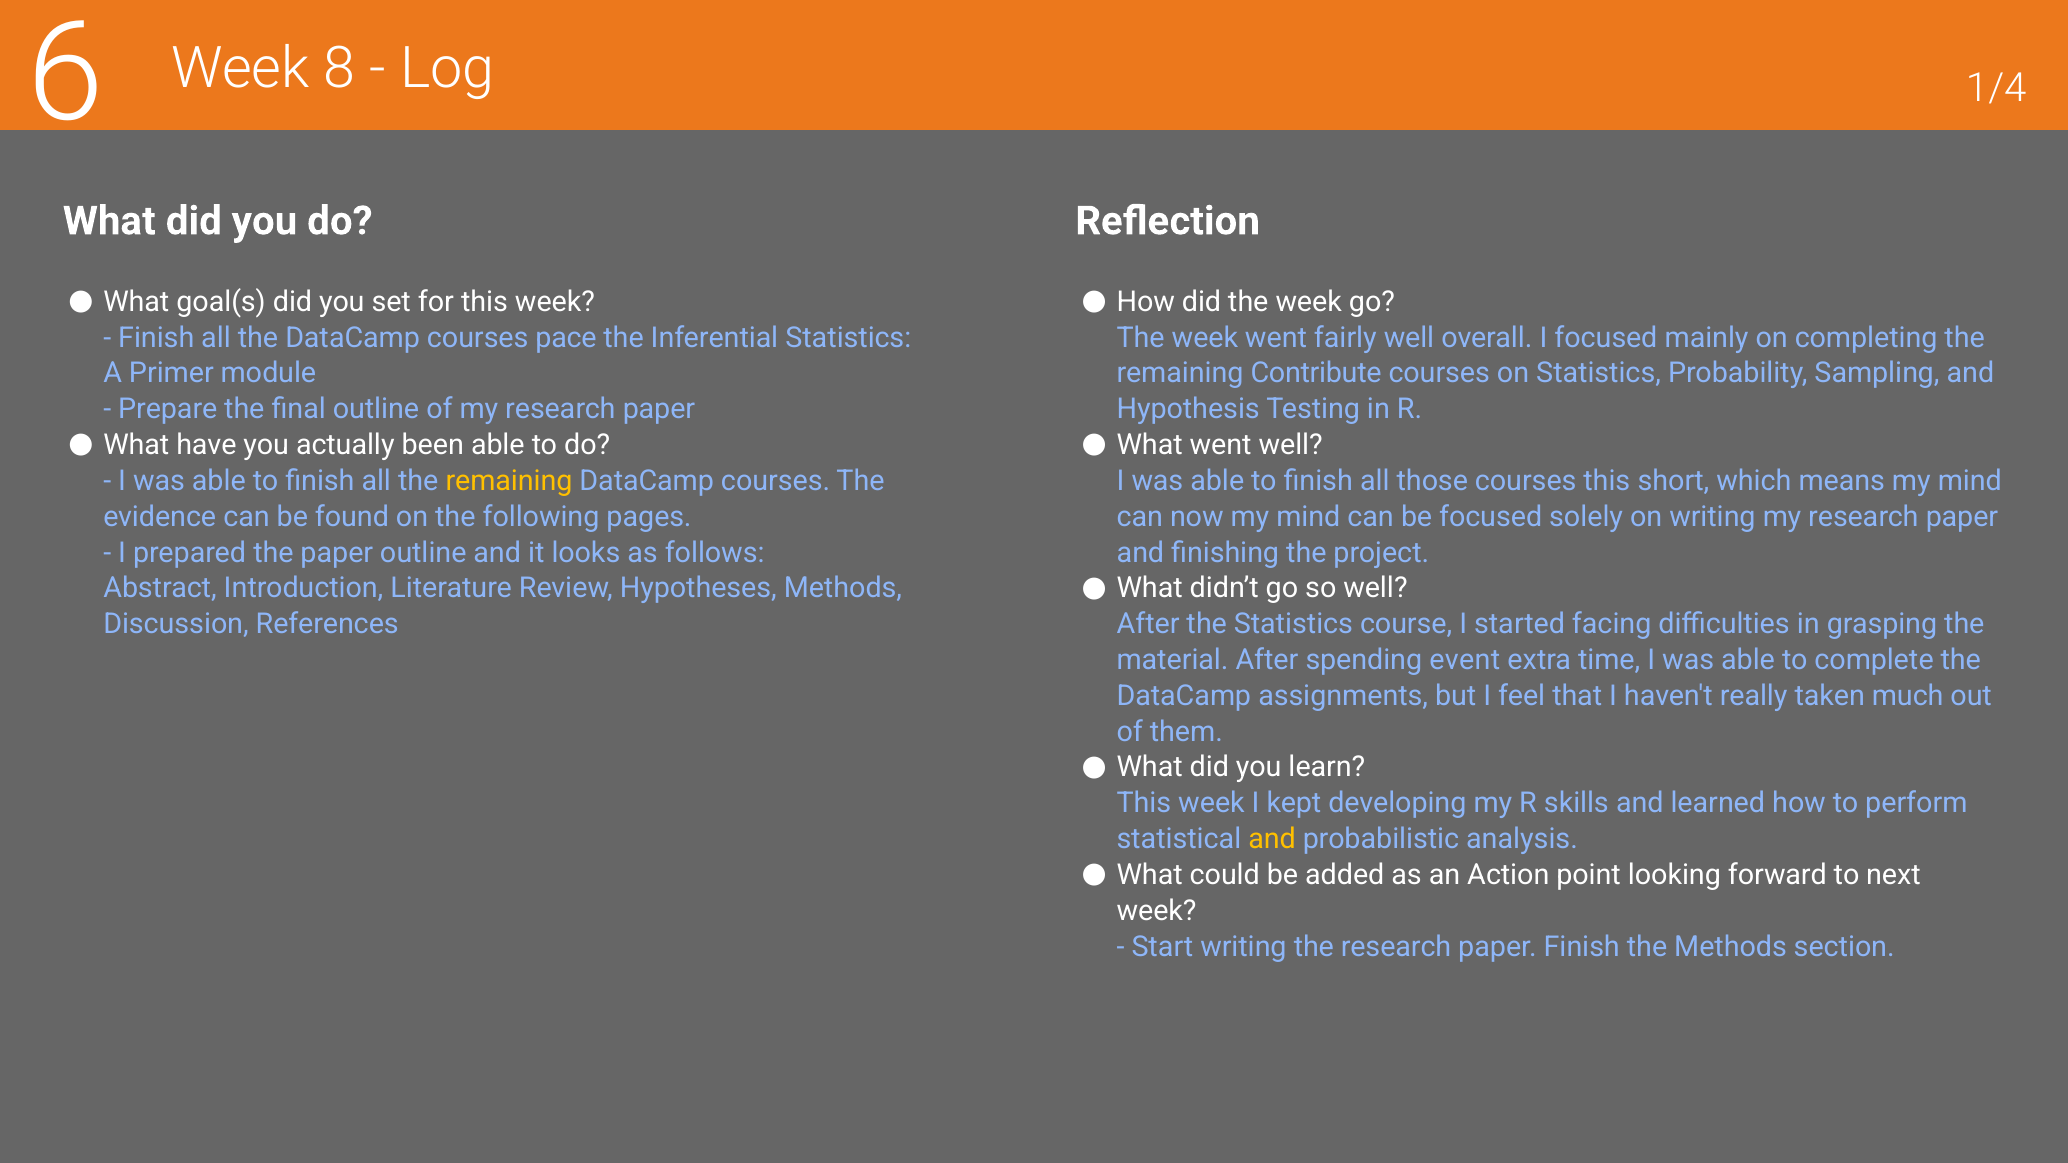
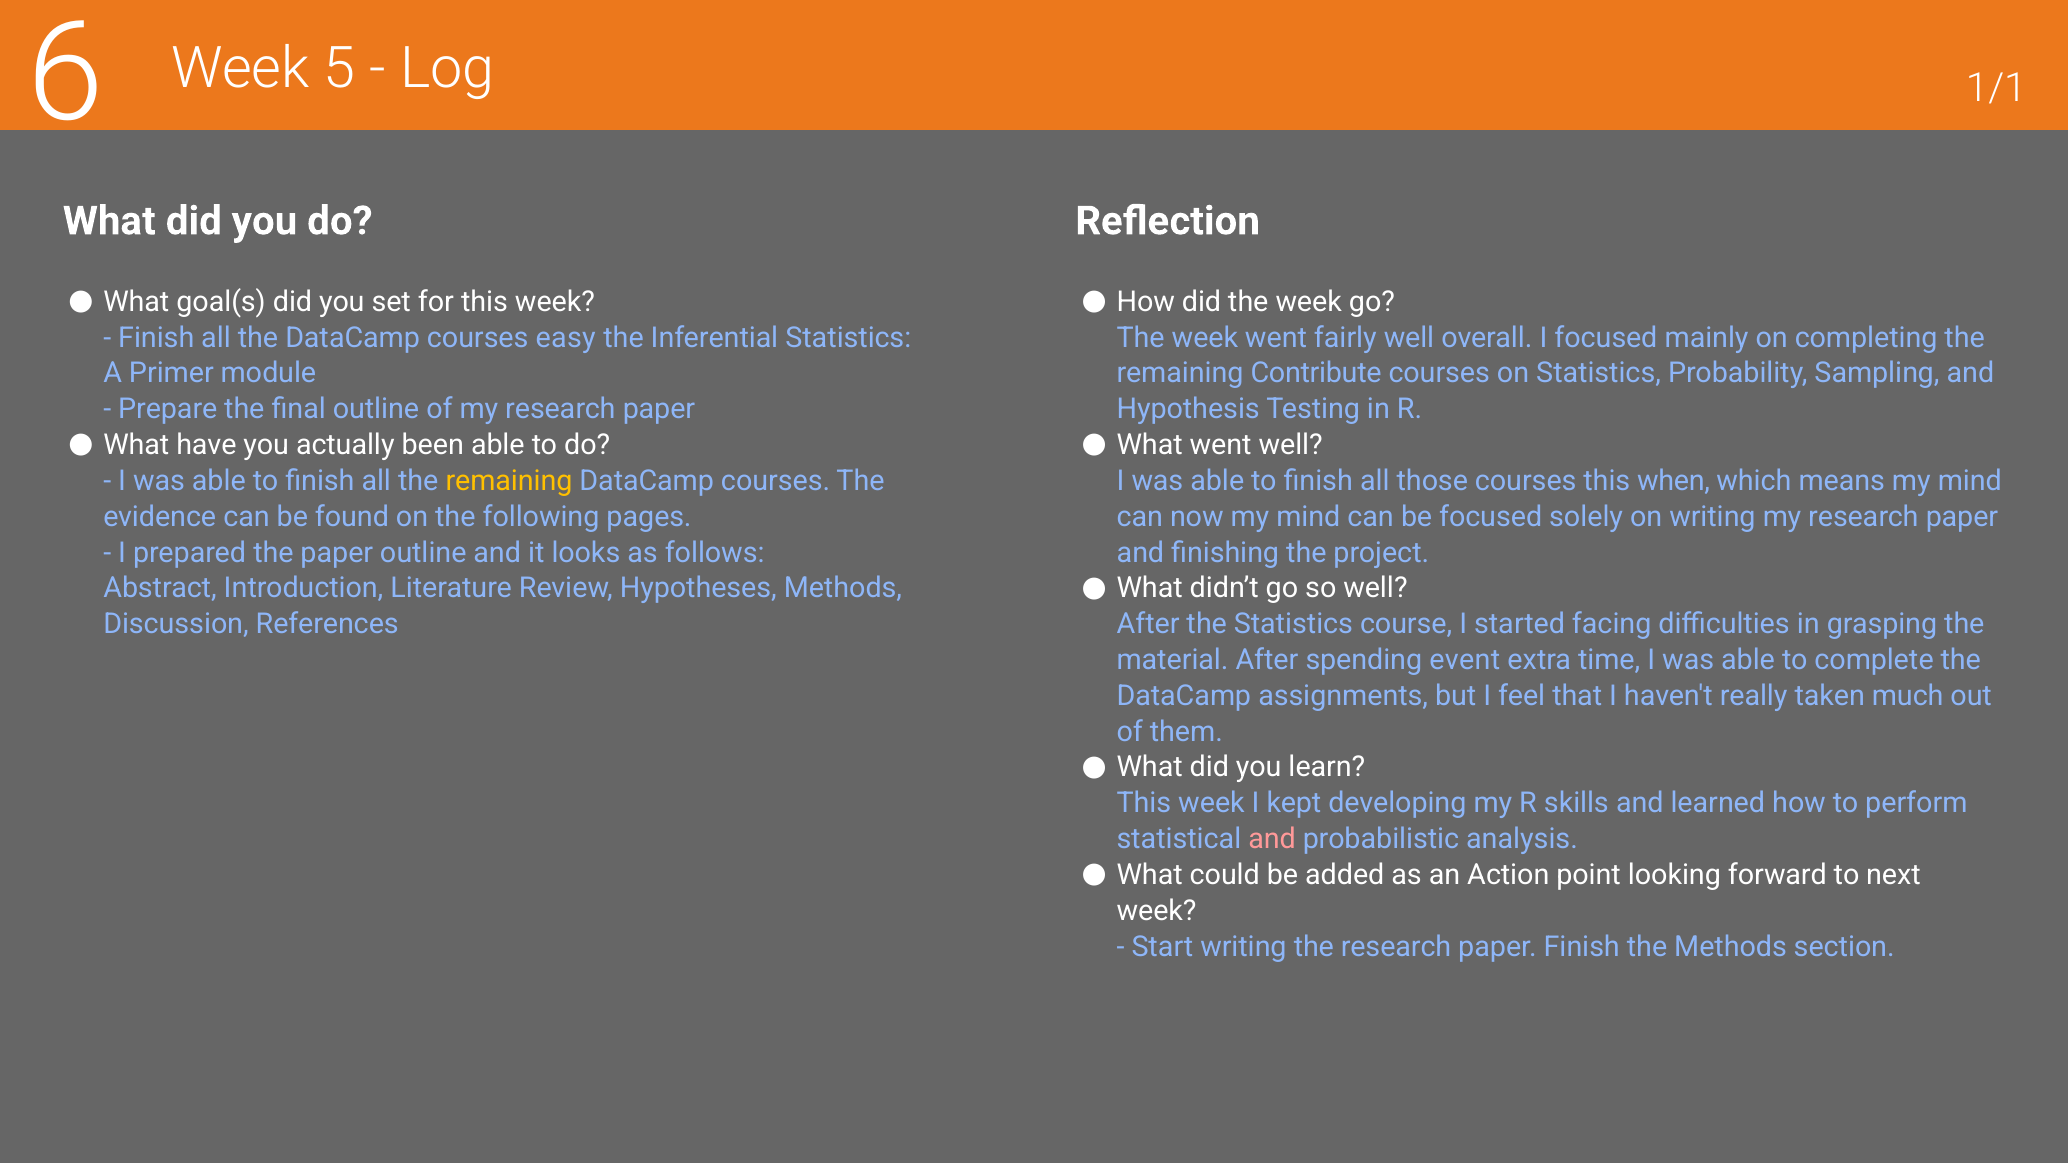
8: 8 -> 5
1/4: 1/4 -> 1/1
pace: pace -> easy
short: short -> when
and at (1272, 839) colour: yellow -> pink
